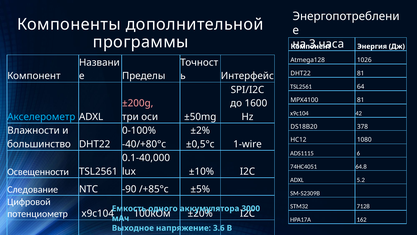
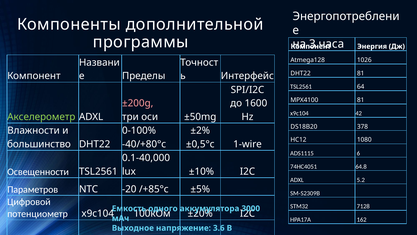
Акселерометр colour: light blue -> light green
Следование: Следование -> Параметров
-90: -90 -> -20
